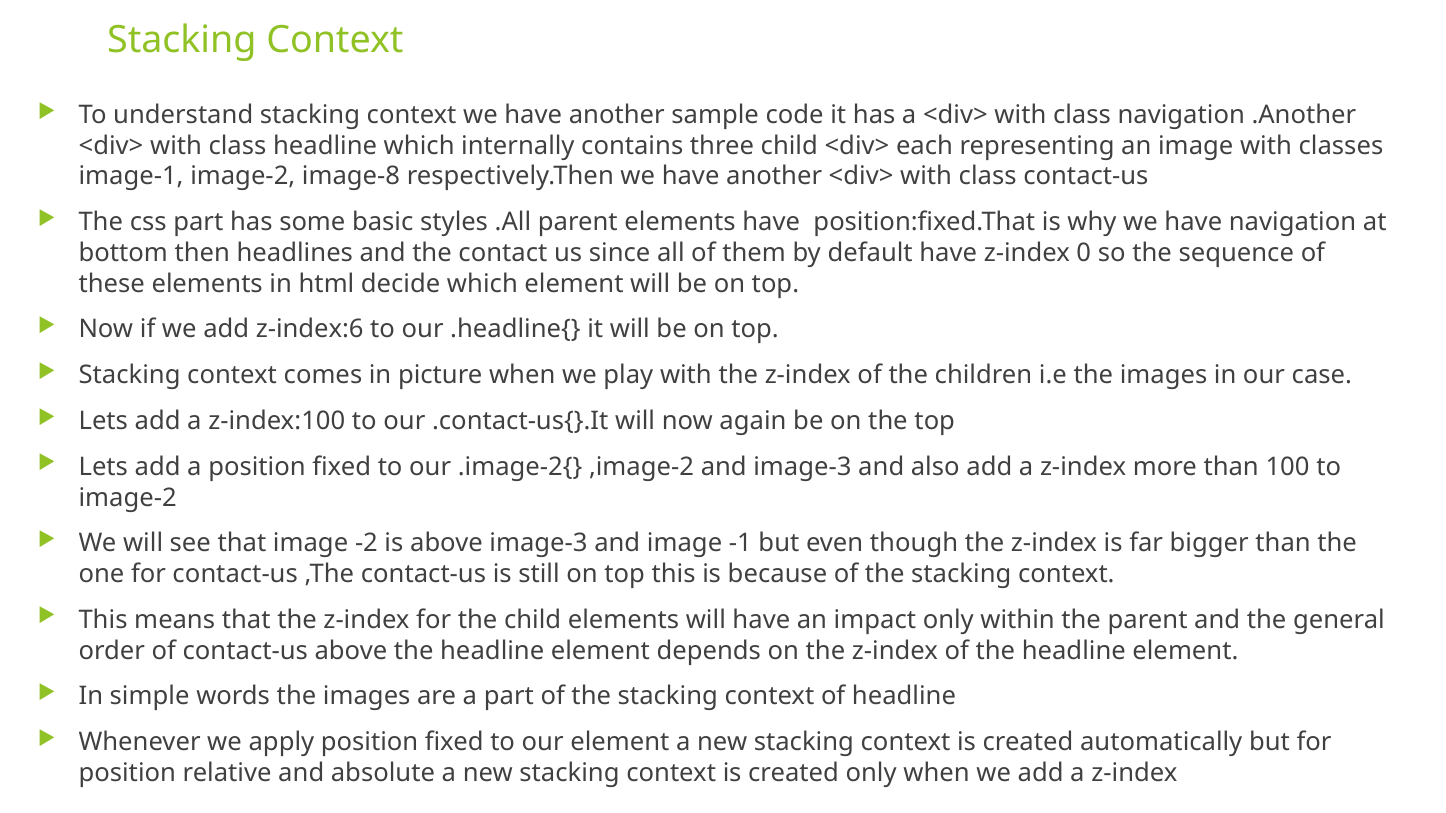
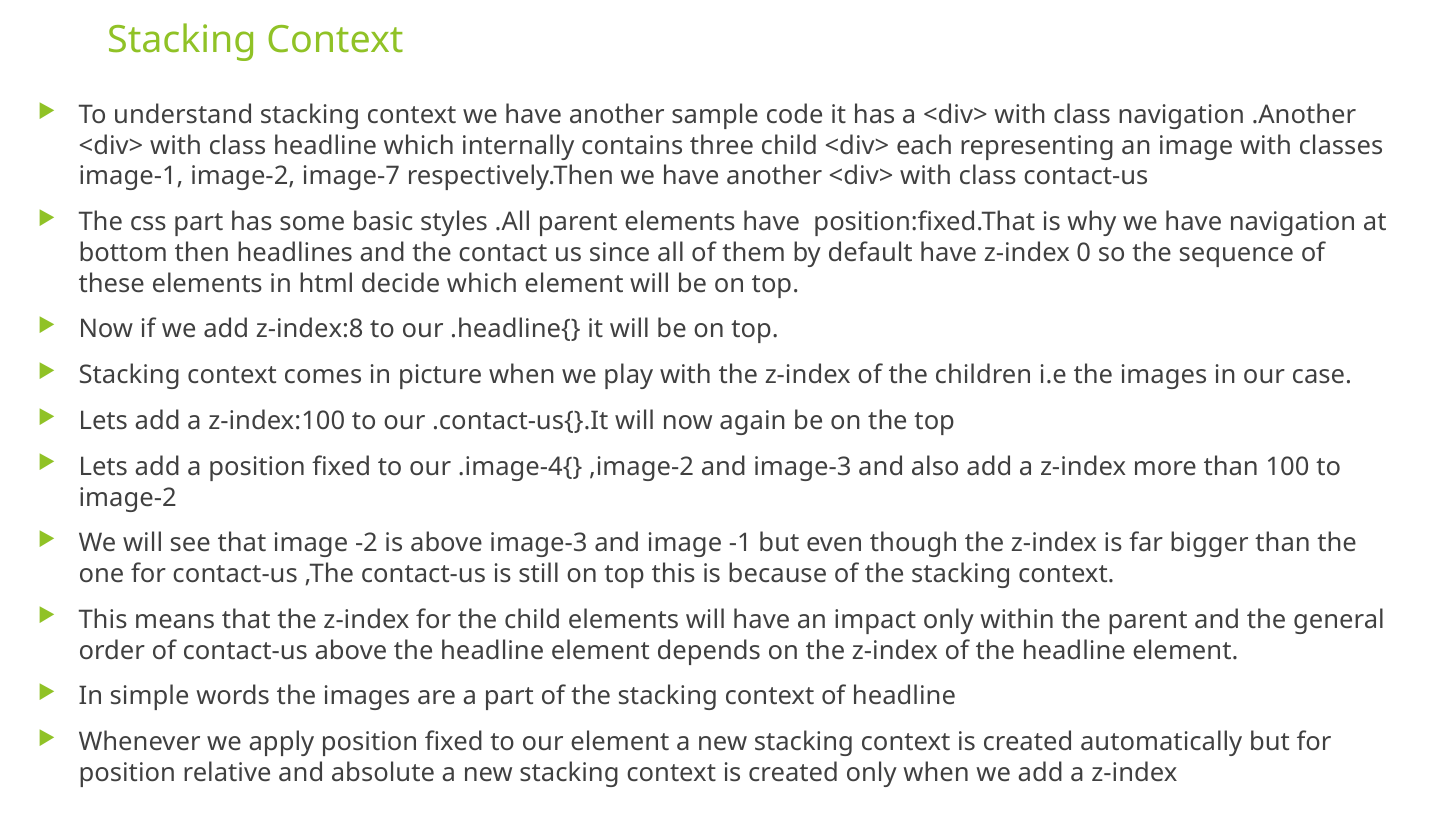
image-8: image-8 -> image-7
z-index:6: z-index:6 -> z-index:8
.image-2{: .image-2{ -> .image-4{
